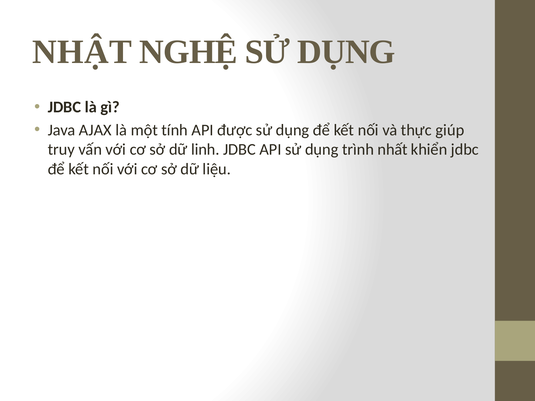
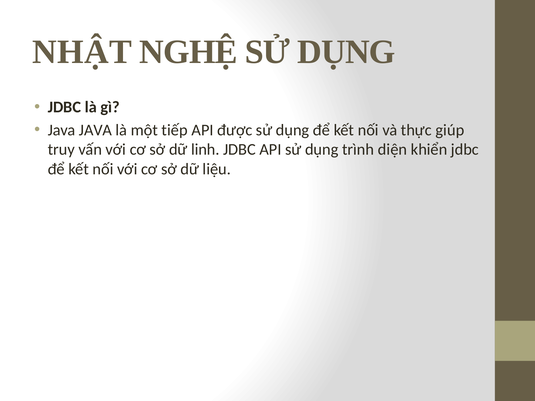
Java AJAX: AJAX -> JAVA
tính: tính -> tiếp
nhất: nhất -> diện
